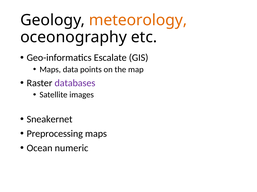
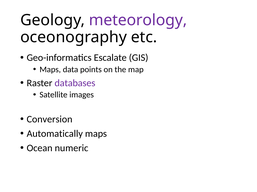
meteorology colour: orange -> purple
Sneakernet: Sneakernet -> Conversion
Preprocessing: Preprocessing -> Automatically
